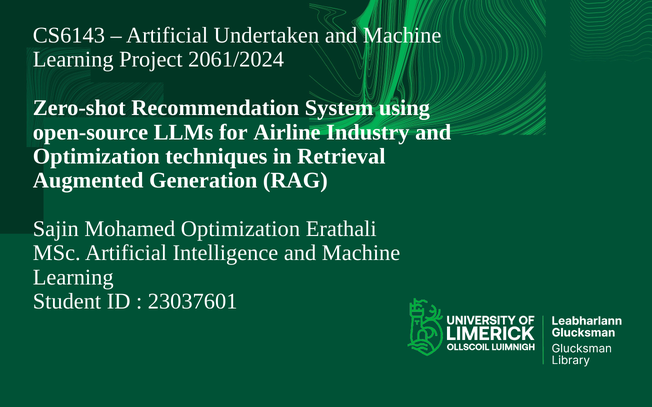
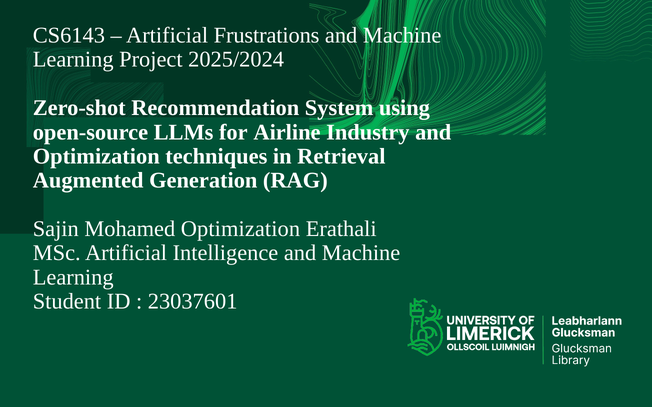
Undertaken: Undertaken -> Frustrations
2061/2024: 2061/2024 -> 2025/2024
